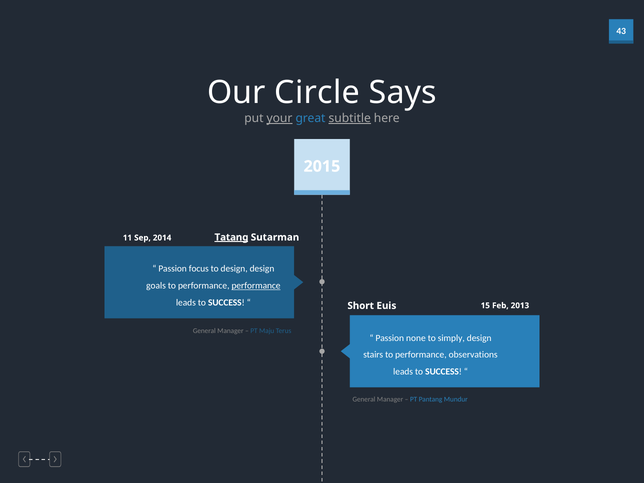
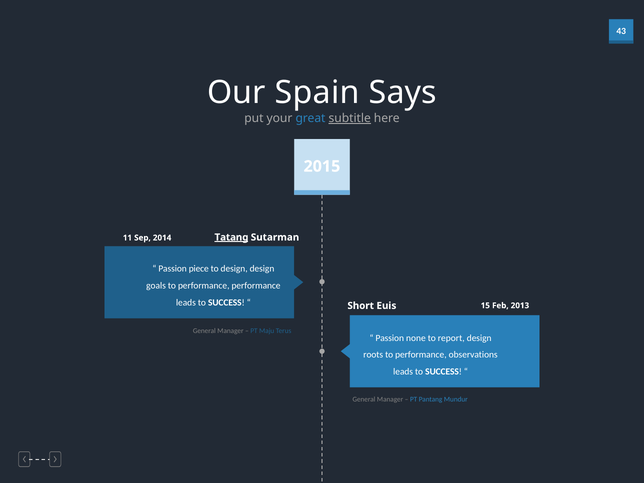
Circle: Circle -> Spain
your underline: present -> none
focus: focus -> piece
performance at (256, 286) underline: present -> none
simply: simply -> report
stairs: stairs -> roots
